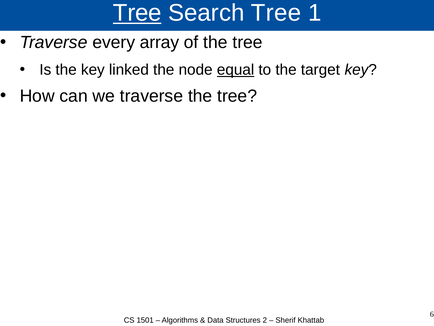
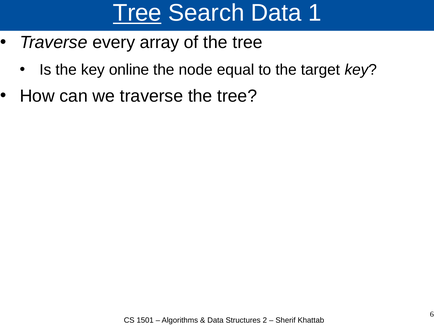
Search Tree: Tree -> Data
linked: linked -> online
equal underline: present -> none
